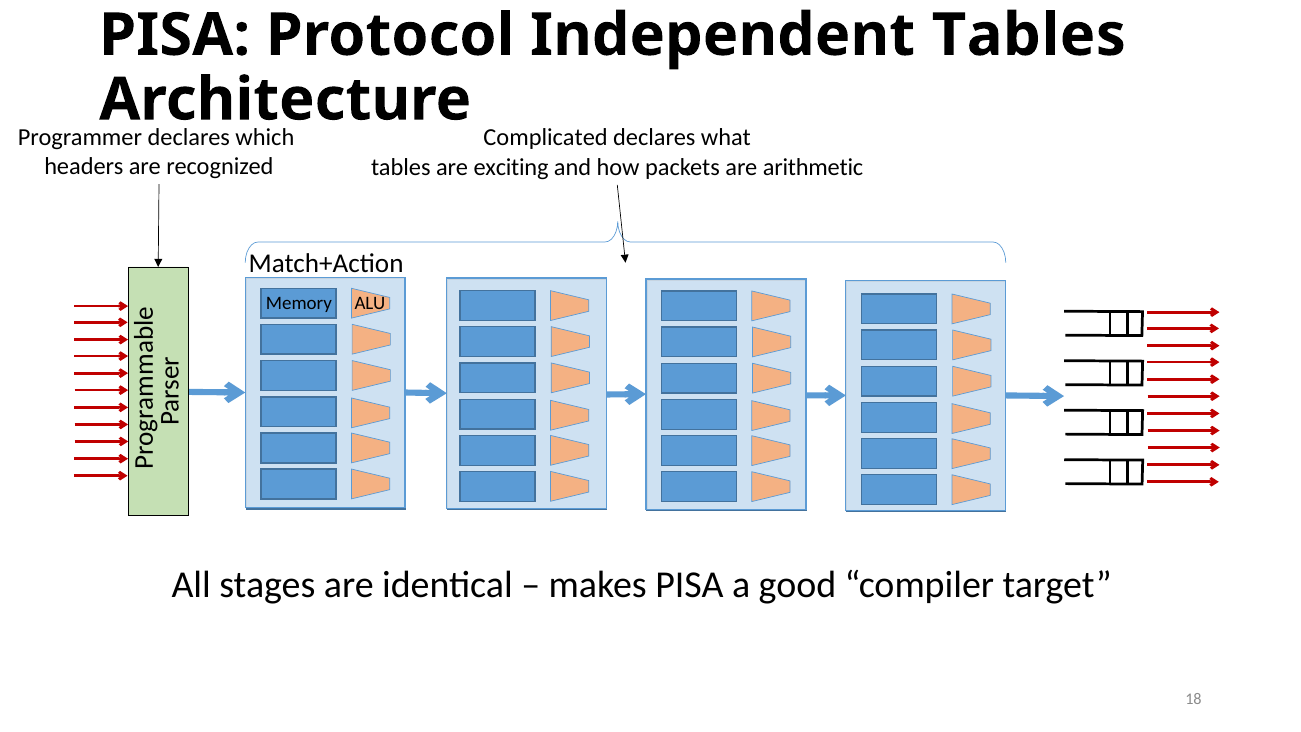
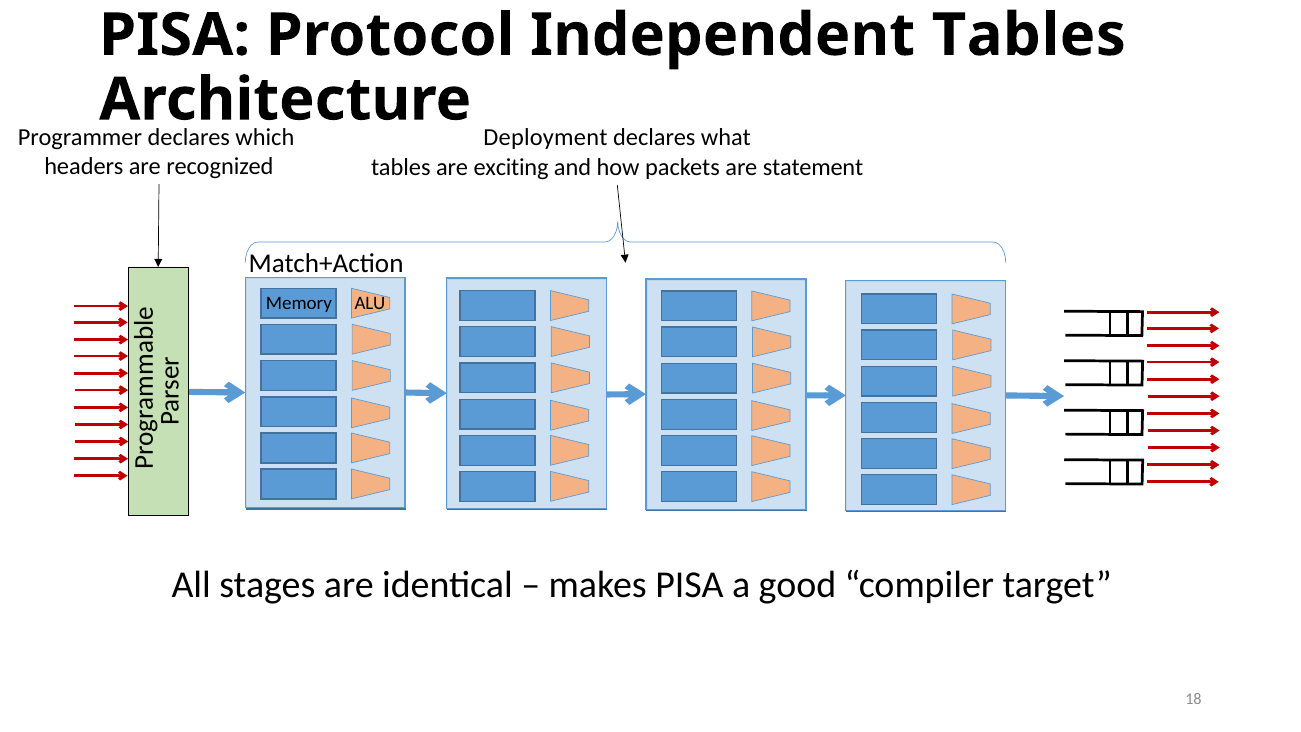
Complicated: Complicated -> Deployment
arithmetic: arithmetic -> statement
